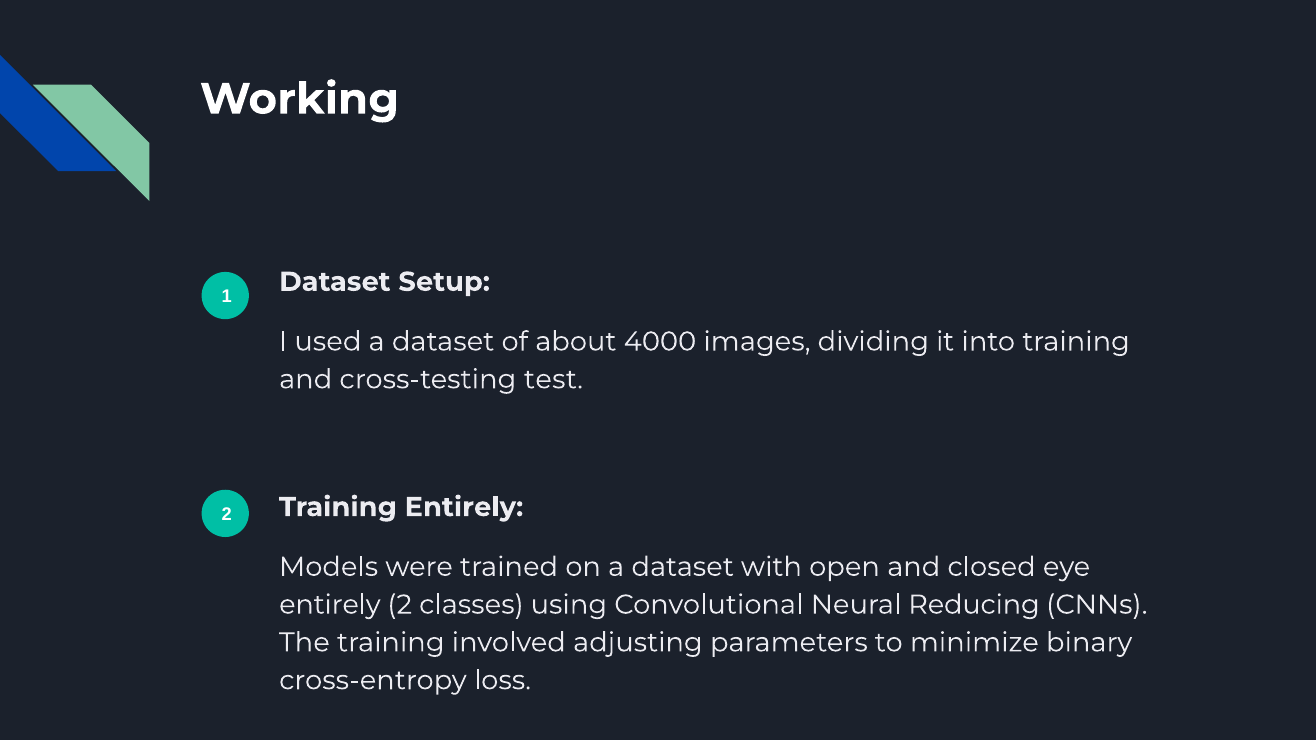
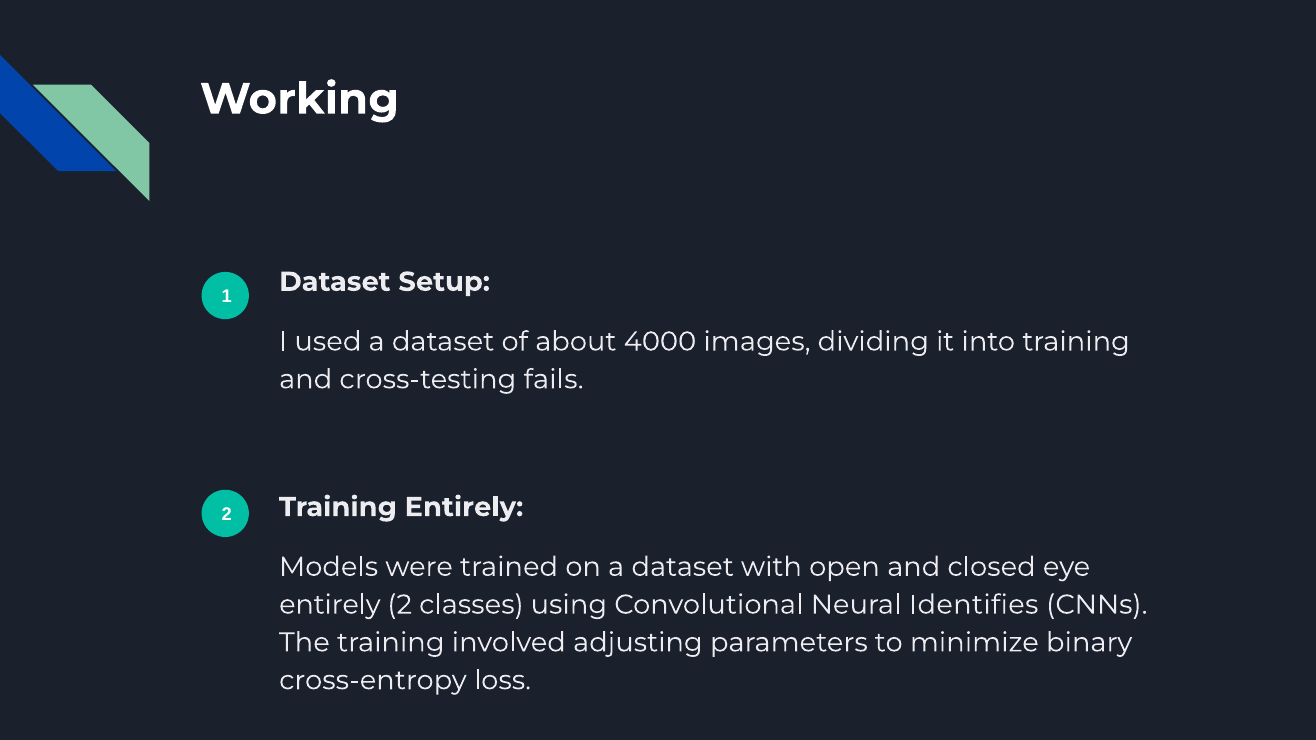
test: test -> fails
Reducing: Reducing -> Identifies
